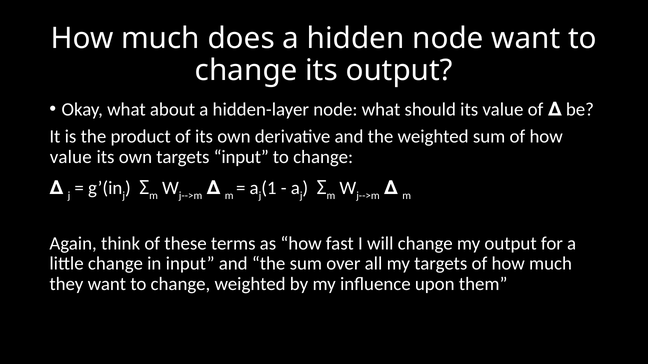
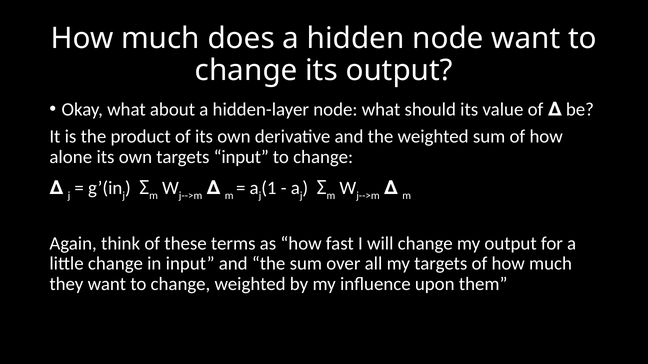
value at (71, 157): value -> alone
